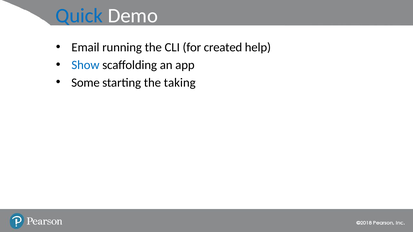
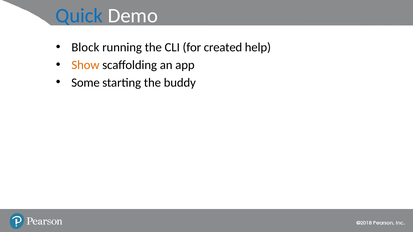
Email: Email -> Block
Show colour: blue -> orange
taking: taking -> buddy
